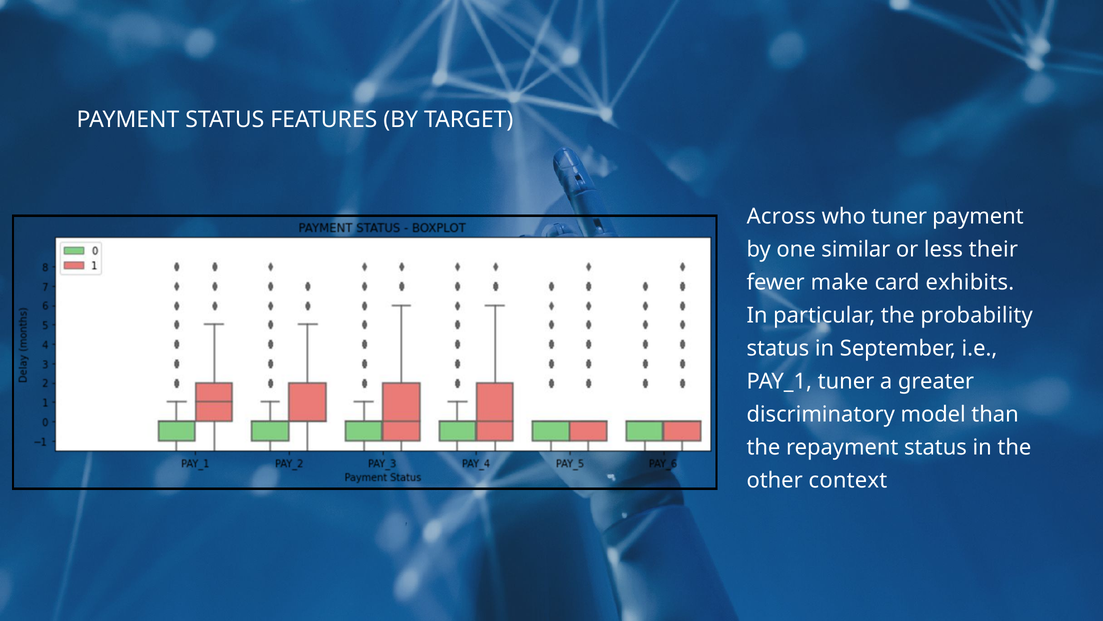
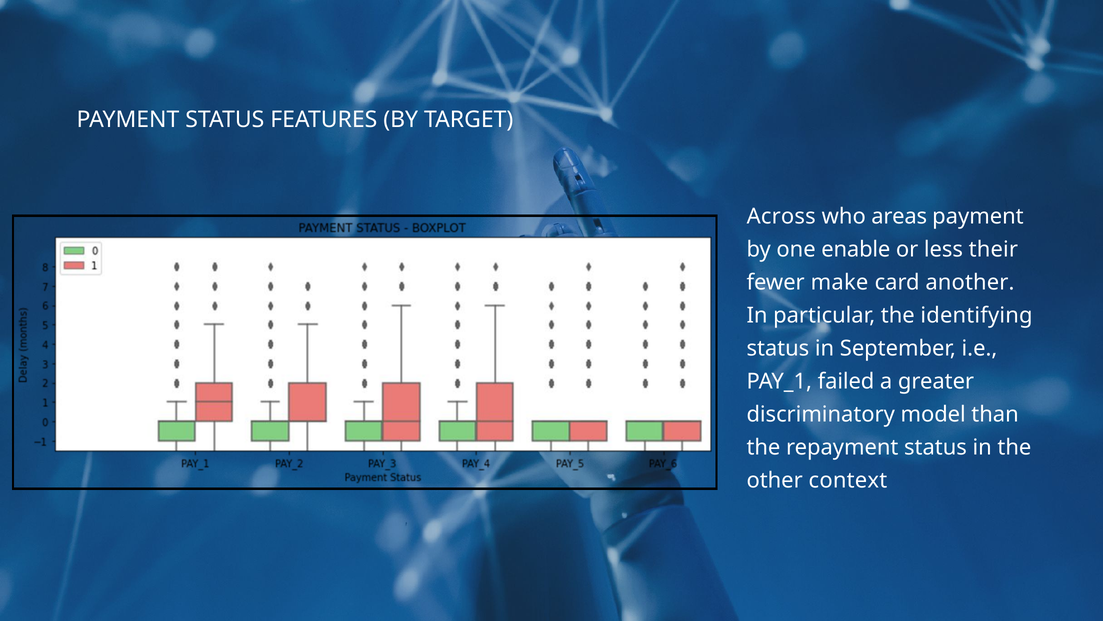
who tuner: tuner -> areas
similar: similar -> enable
exhibits: exhibits -> another
probability: probability -> identifying
PAY_1 tuner: tuner -> failed
